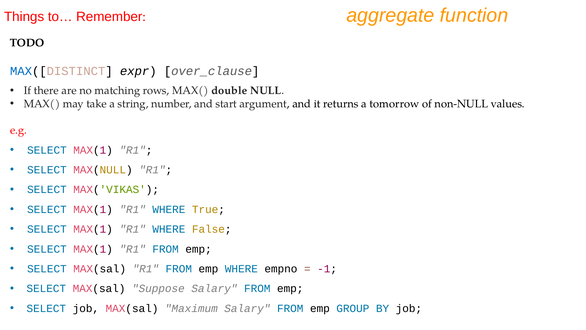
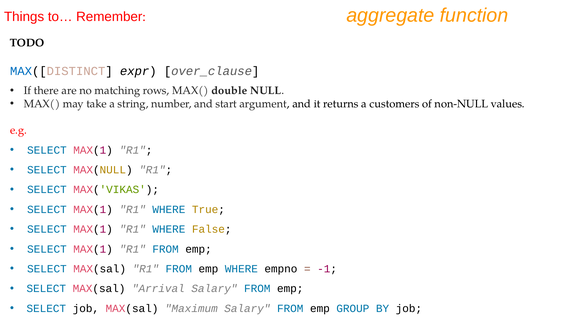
tomorrow: tomorrow -> customers
Suppose: Suppose -> Arrival
